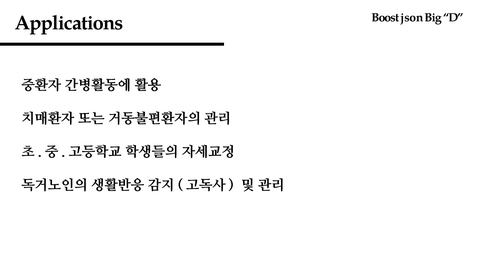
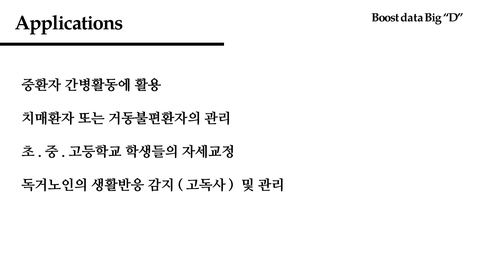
json: json -> data
